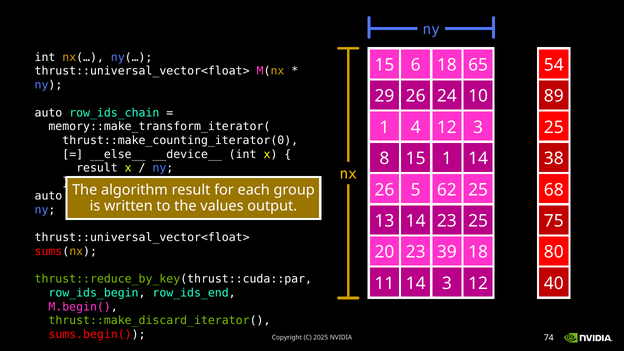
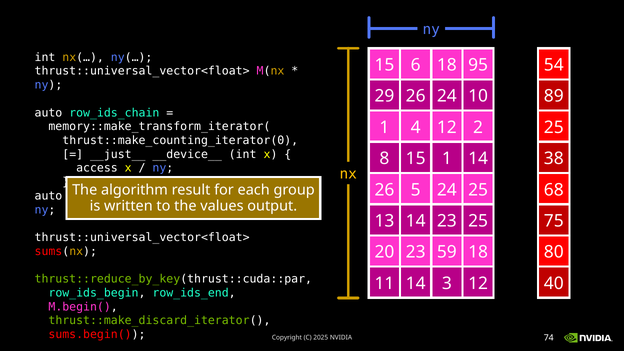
65: 65 -> 95
12 3: 3 -> 2
__else__: __else__ -> __just__
result at (97, 168): result -> access
5 62: 62 -> 24
39: 39 -> 59
